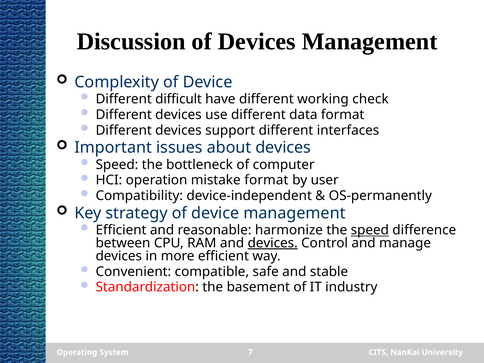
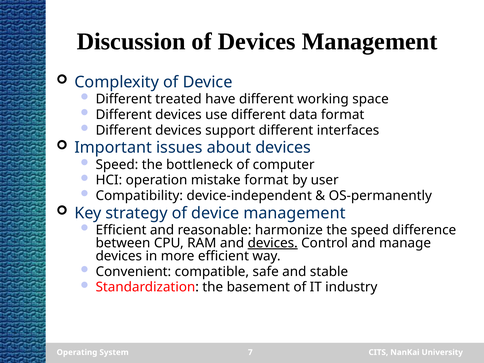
difficult: difficult -> treated
check: check -> space
speed at (370, 230) underline: present -> none
